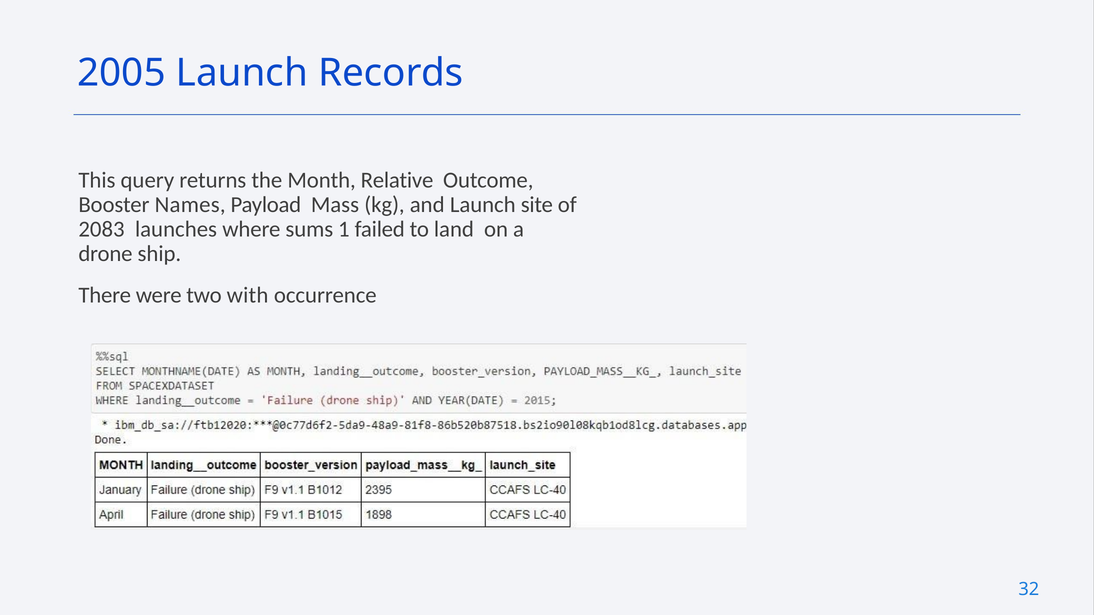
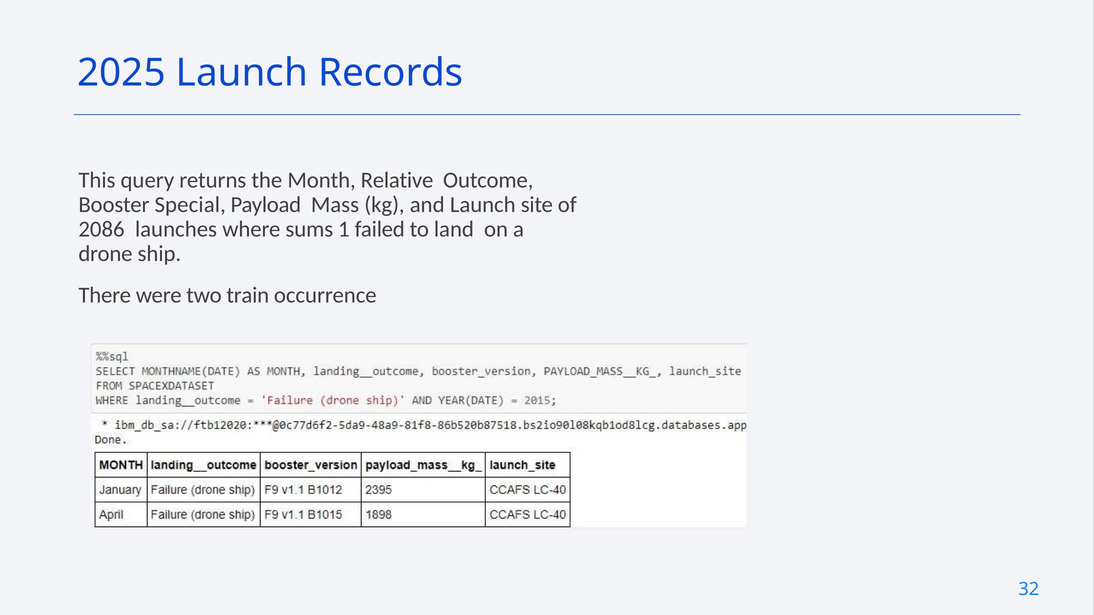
2005: 2005 -> 2025
Names: Names -> Special
2083: 2083 -> 2086
with: with -> train
